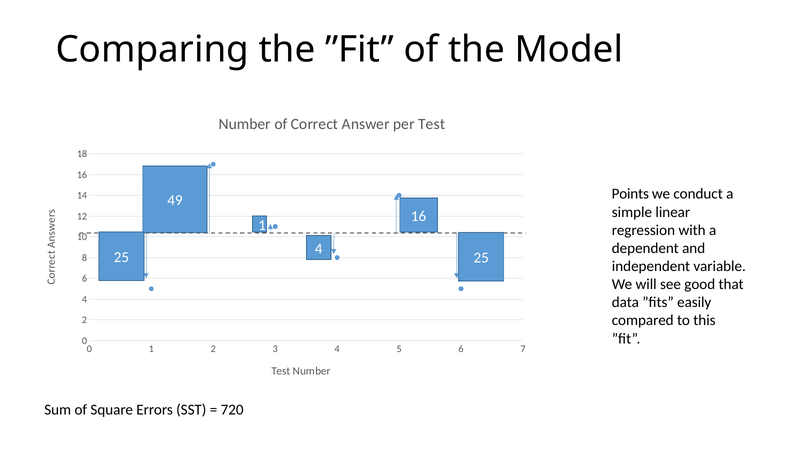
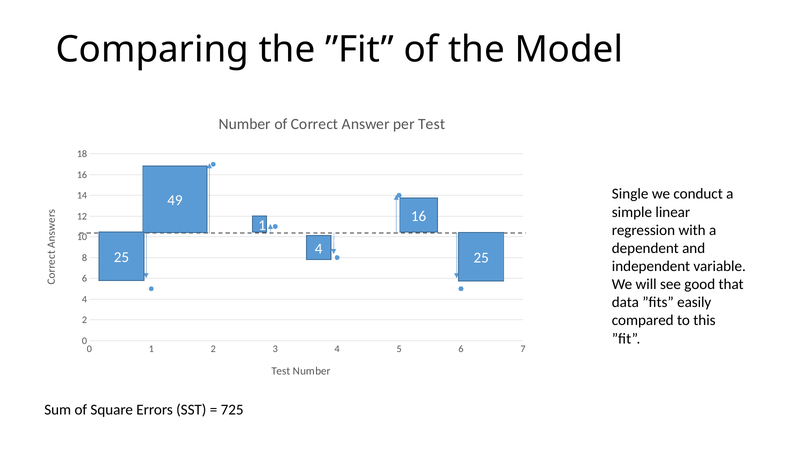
Points: Points -> Single
720: 720 -> 725
